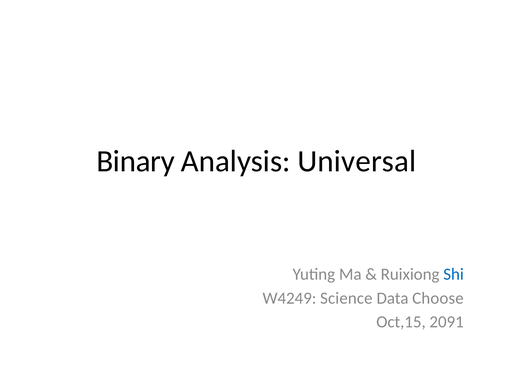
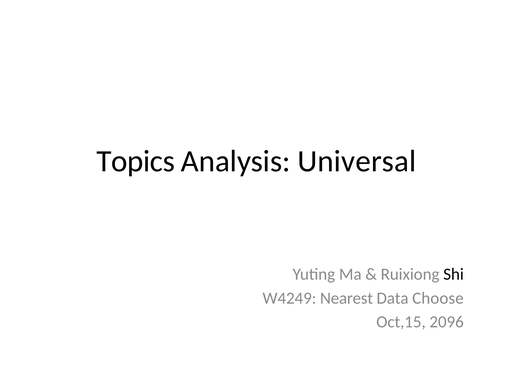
Binary: Binary -> Topics
Shi colour: blue -> black
Science: Science -> Nearest
2091: 2091 -> 2096
